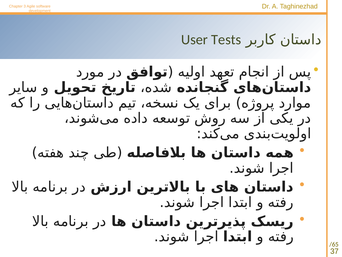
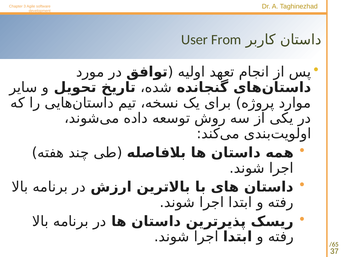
Tests: Tests -> From
